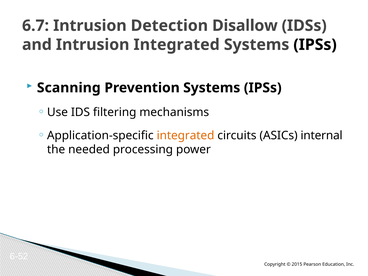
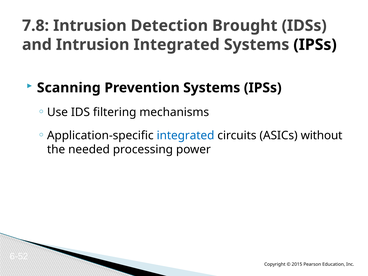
6.7: 6.7 -> 7.8
Disallow: Disallow -> Brought
integrated at (186, 135) colour: orange -> blue
internal: internal -> without
